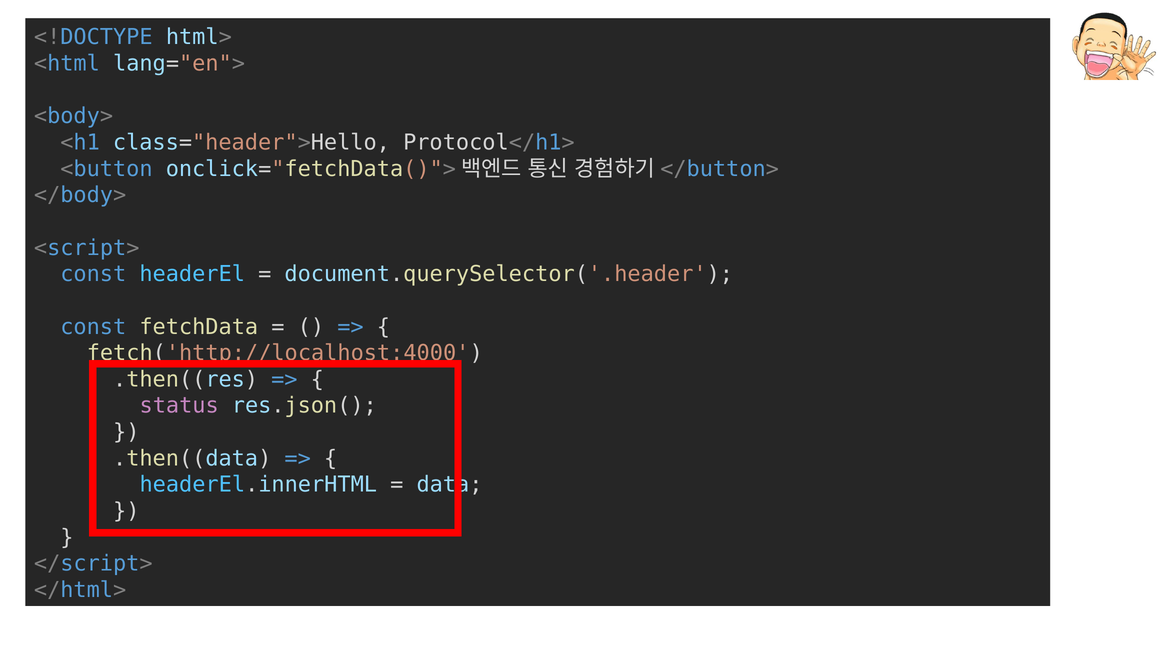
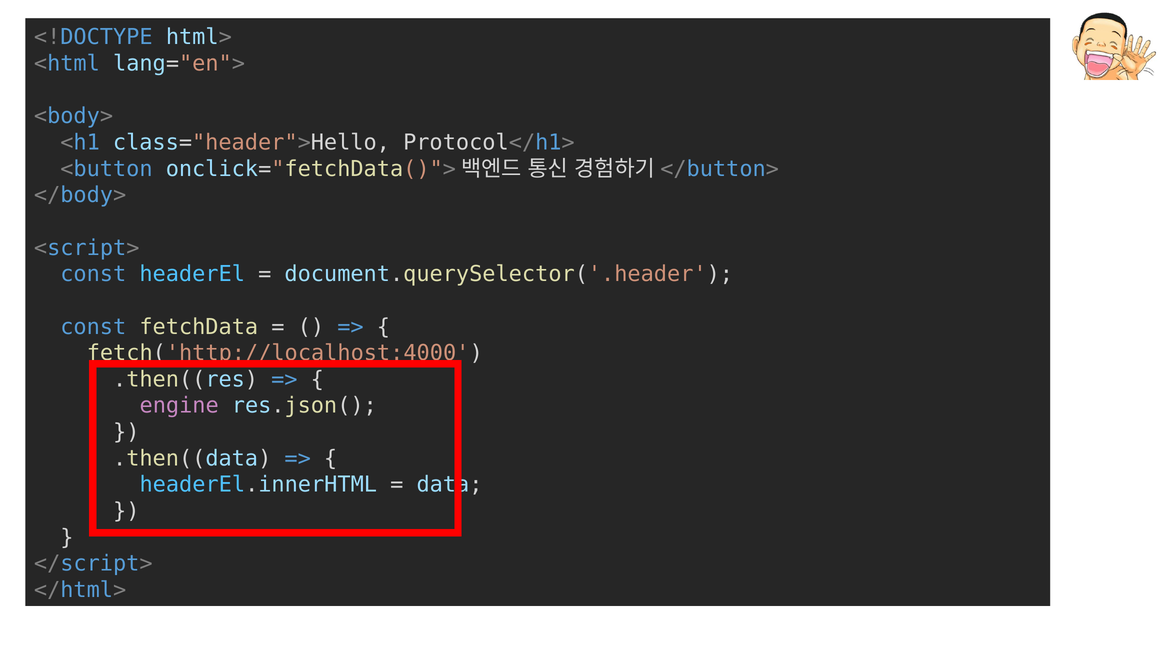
status: status -> engine
